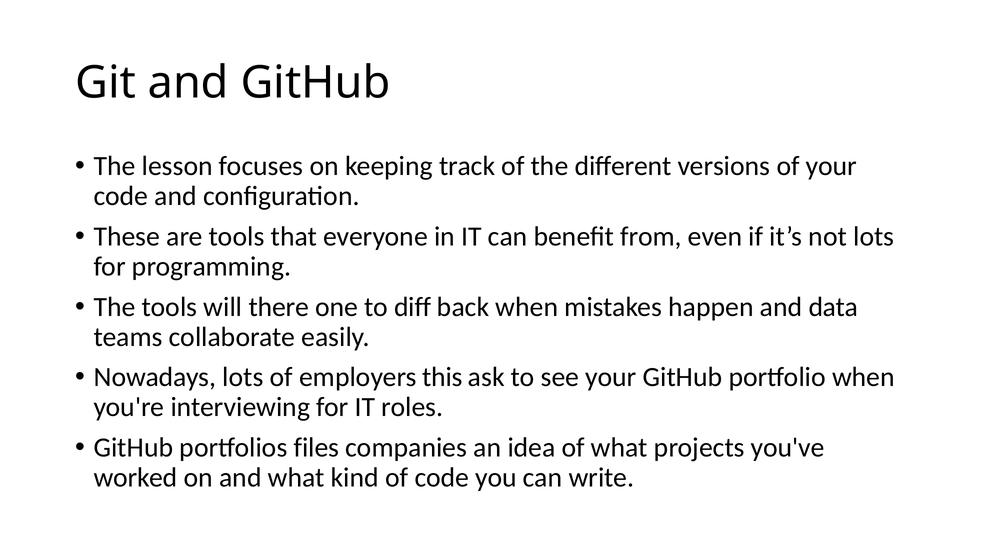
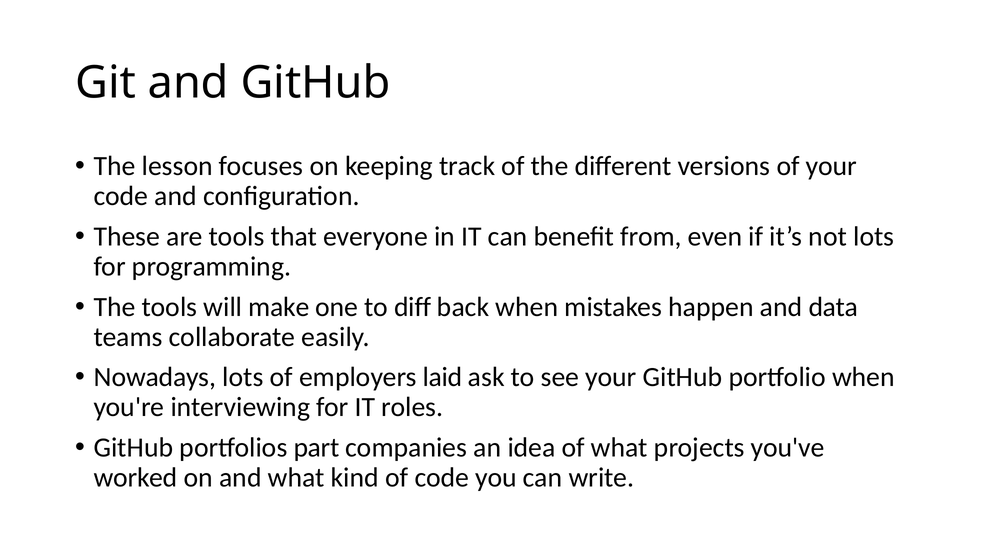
there: there -> make
this: this -> laid
files: files -> part
